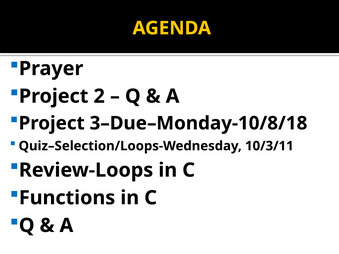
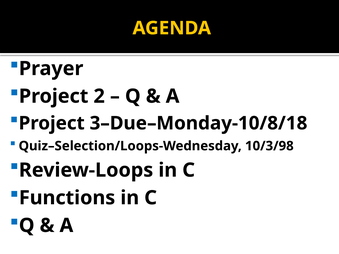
10/3/11: 10/3/11 -> 10/3/98
